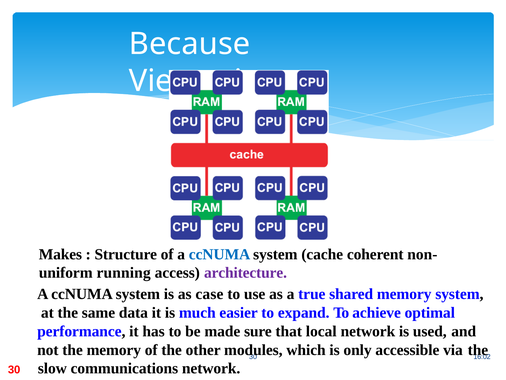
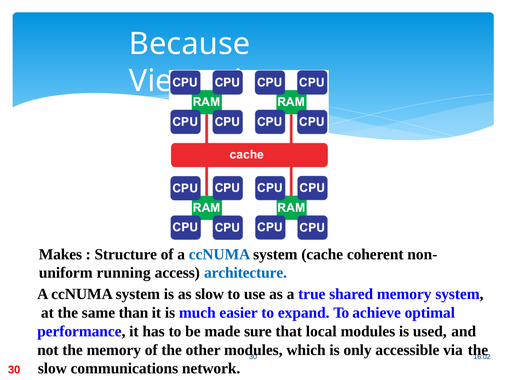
architecture colour: purple -> blue
as case: case -> slow
data: data -> than
local network: network -> modules
